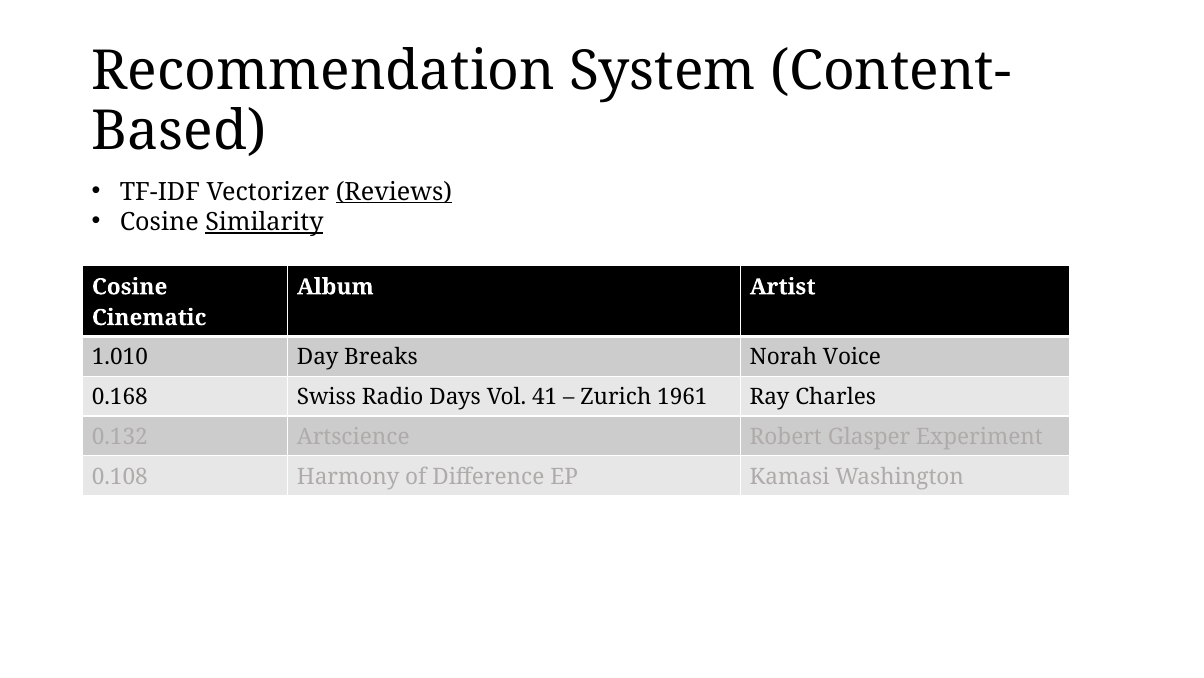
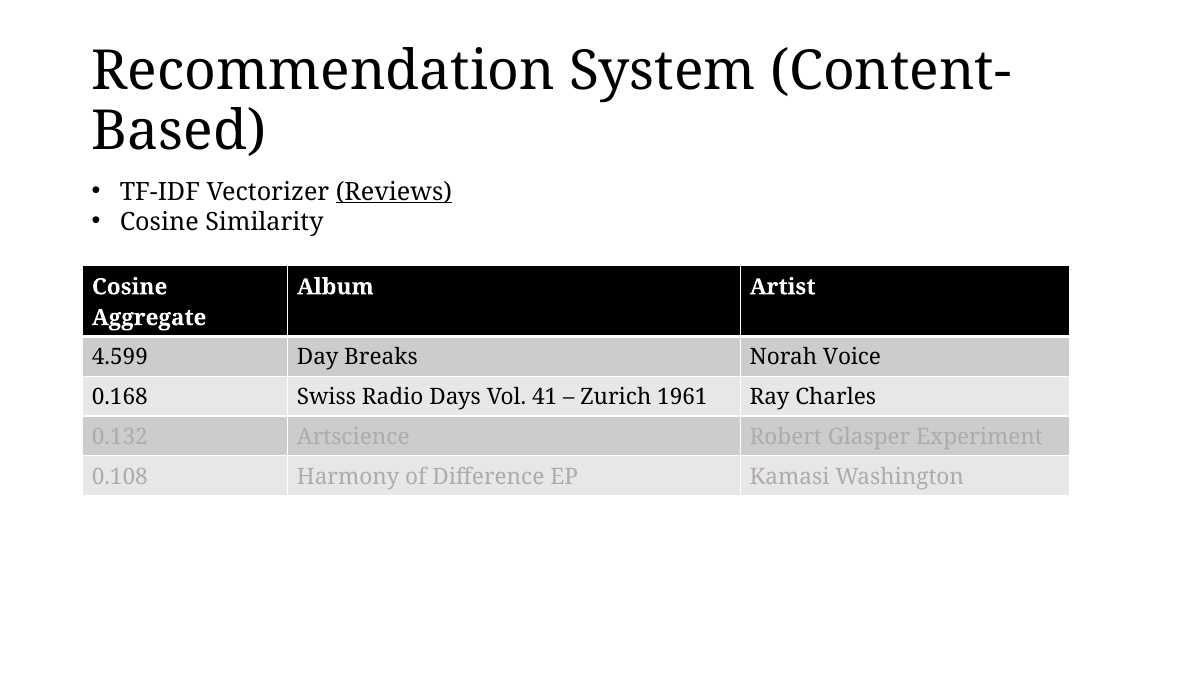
Similarity underline: present -> none
Cinematic: Cinematic -> Aggregate
1.010: 1.010 -> 4.599
